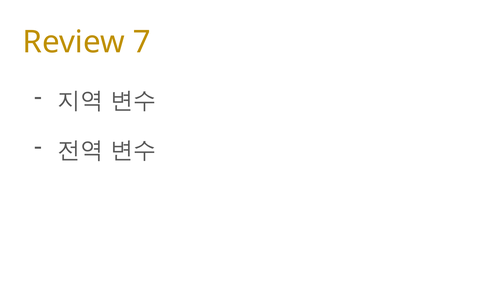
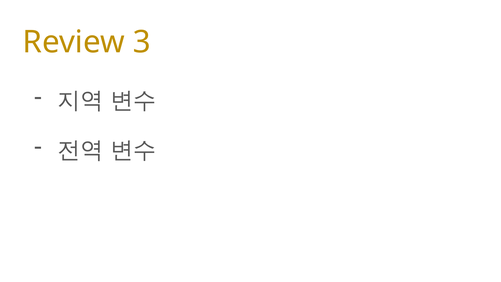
7: 7 -> 3
